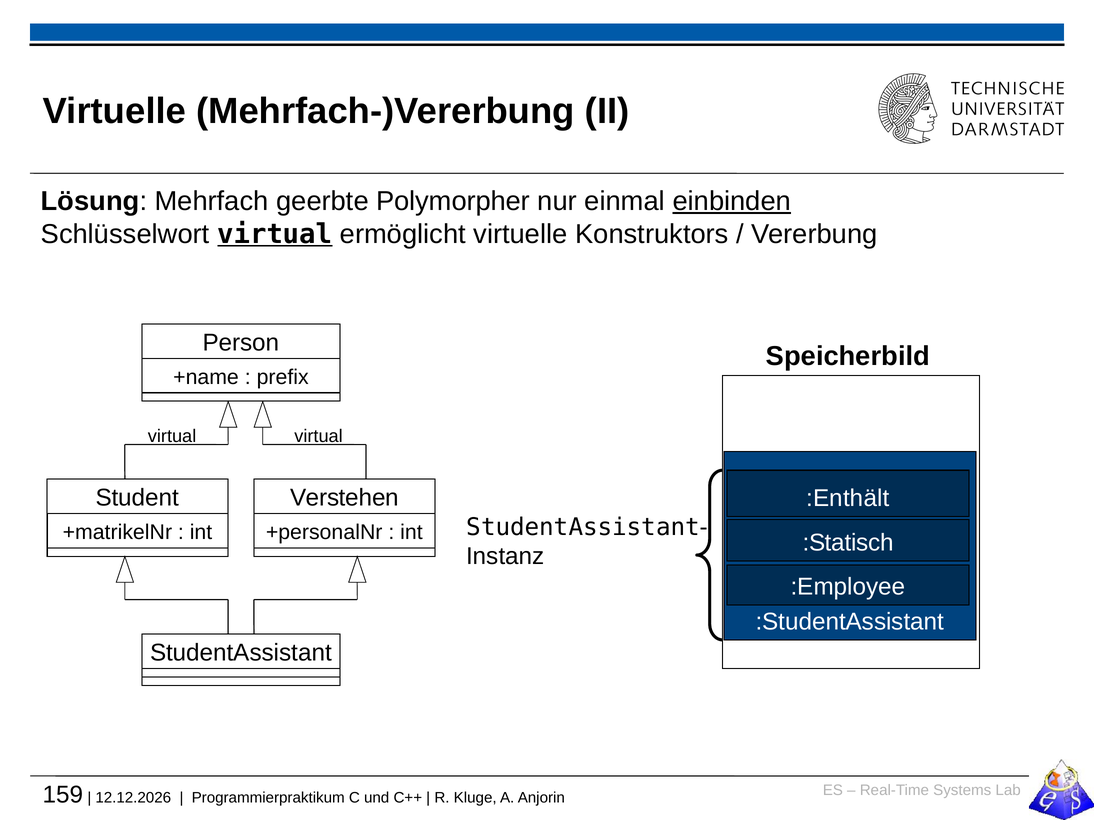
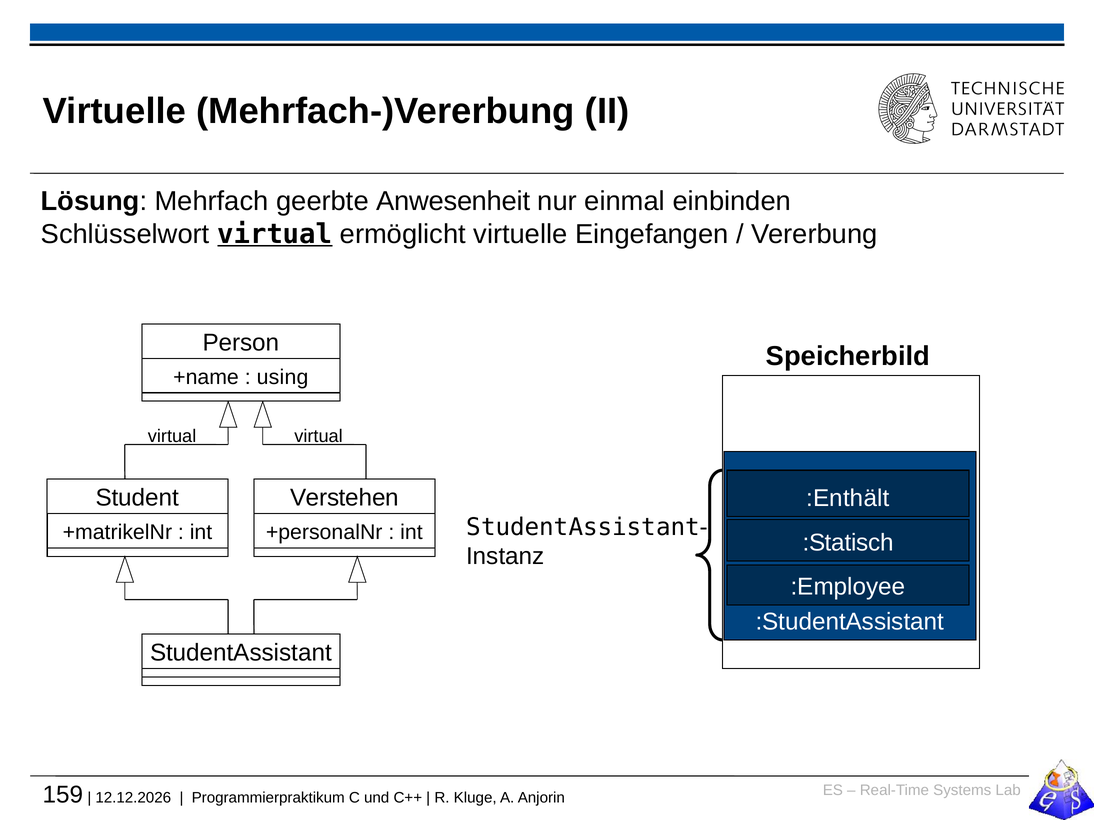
Polymorpher: Polymorpher -> Anwesenheit
einbinden underline: present -> none
Konstruktors: Konstruktors -> Eingefangen
prefix: prefix -> using
